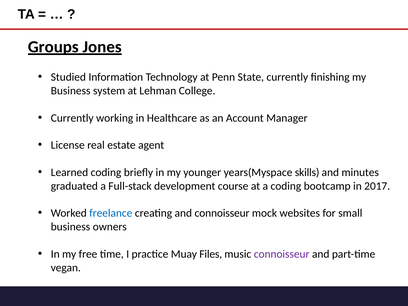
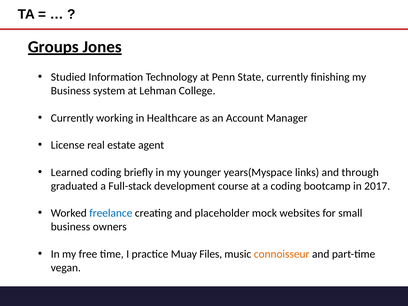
skills: skills -> links
minutes: minutes -> through
and connoisseur: connoisseur -> placeholder
connoisseur at (282, 254) colour: purple -> orange
